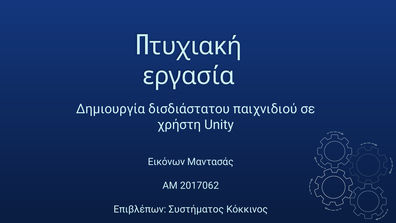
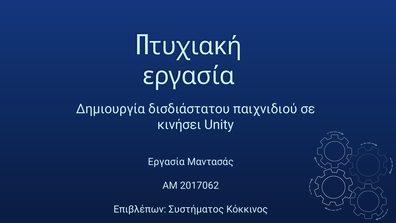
χρήστη: χρήστη -> κινήσει
Εικόνων at (166, 162): Εικόνων -> Εργασία
